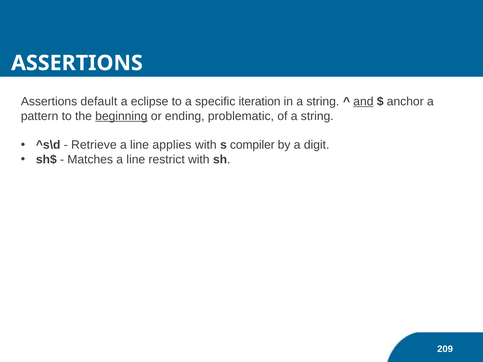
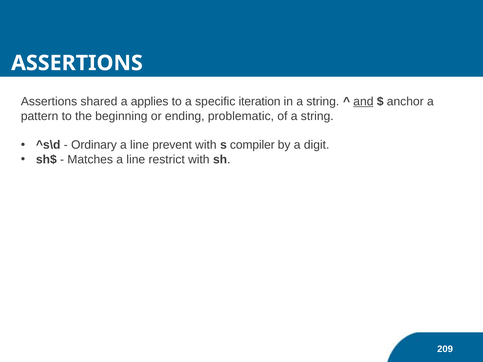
default: default -> shared
eclipse: eclipse -> applies
beginning underline: present -> none
Retrieve: Retrieve -> Ordinary
applies: applies -> prevent
